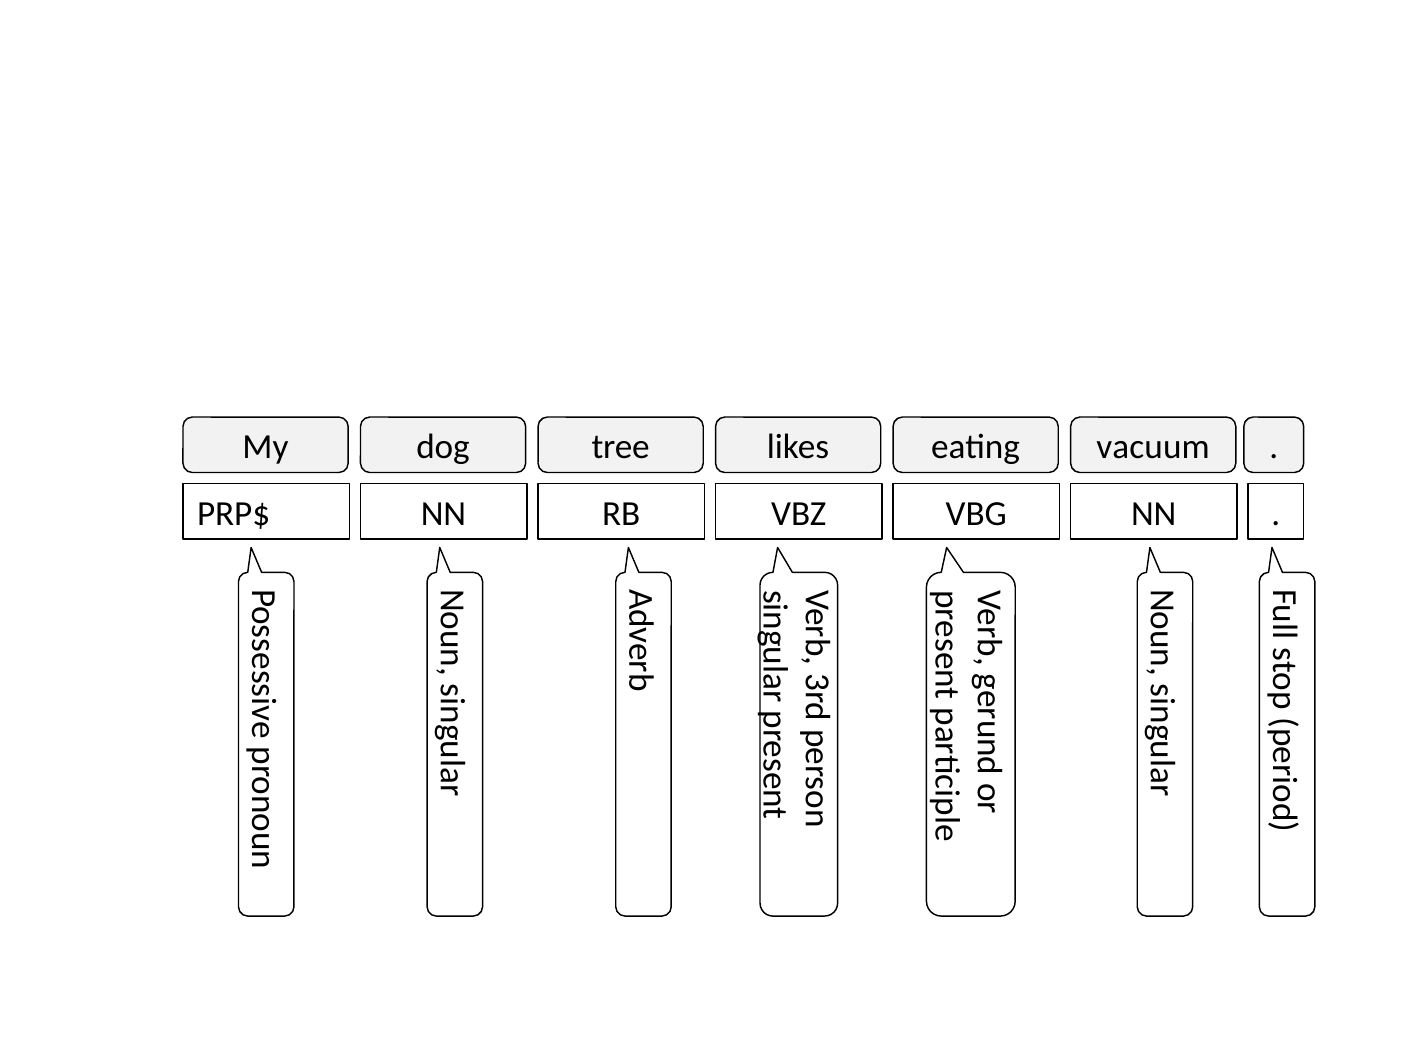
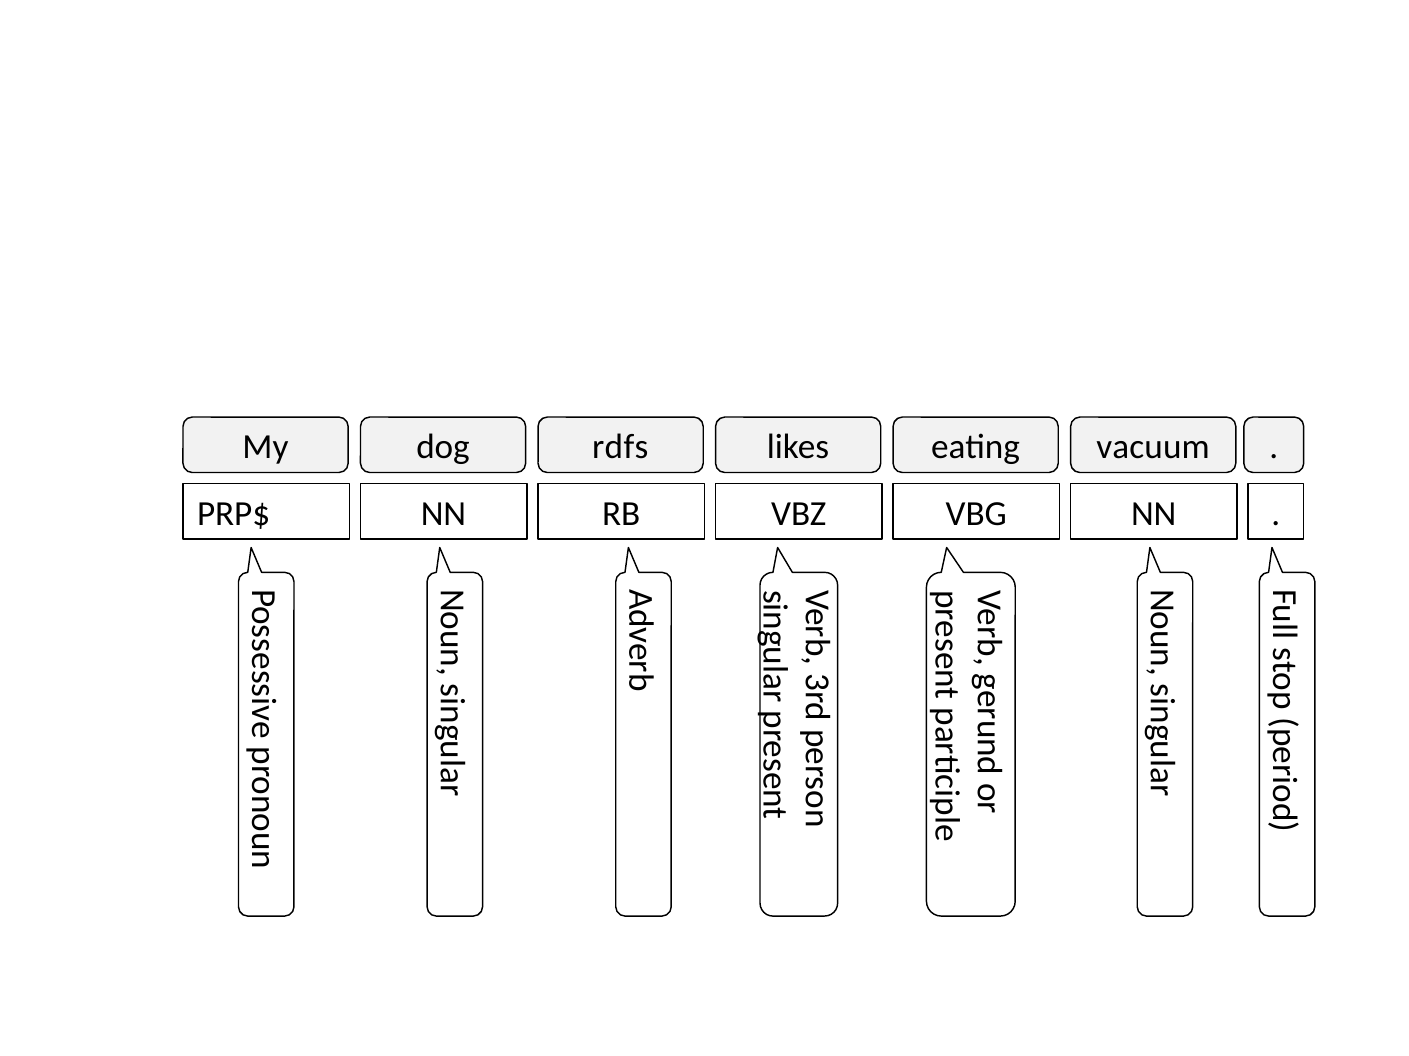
tree: tree -> rdfs
